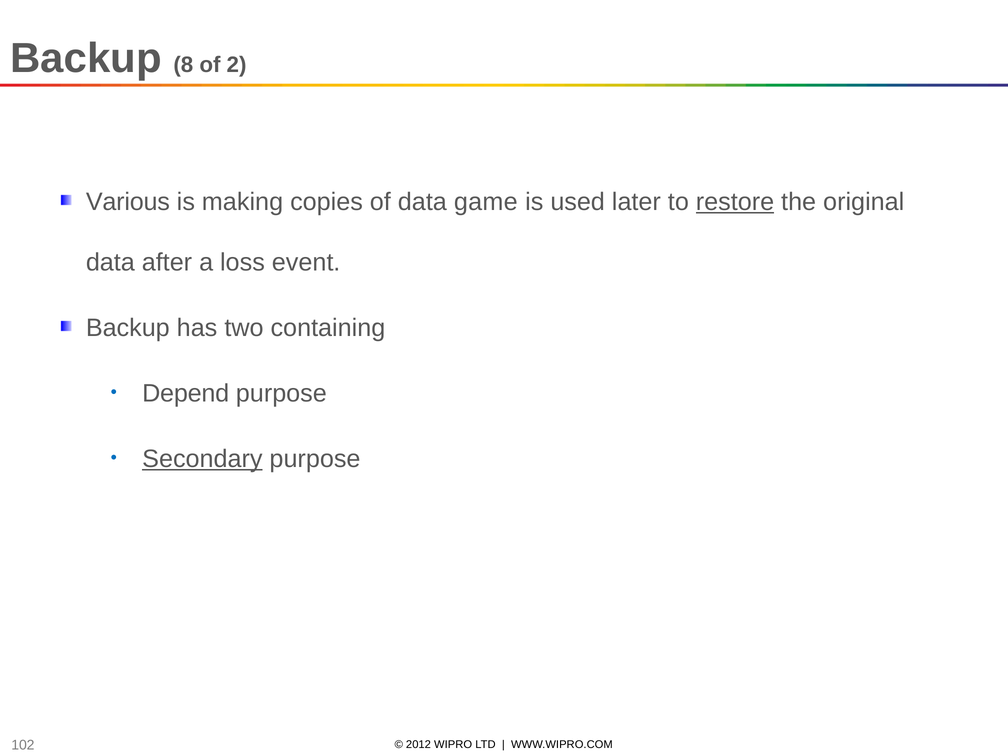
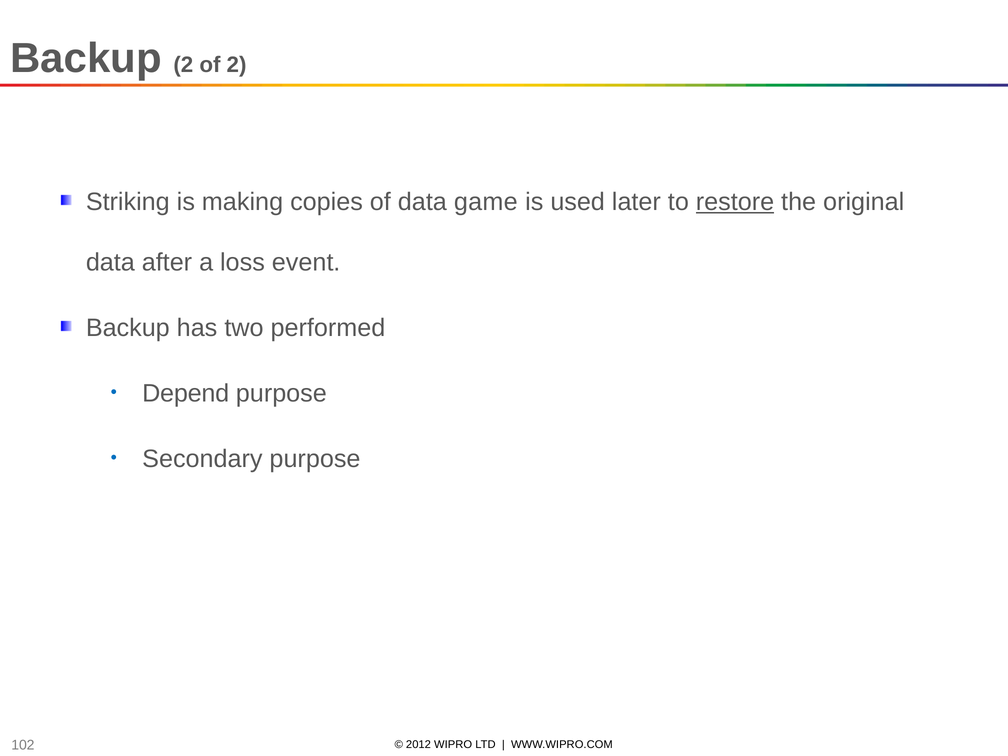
Backup 8: 8 -> 2
Various: Various -> Striking
containing: containing -> performed
Secondary underline: present -> none
